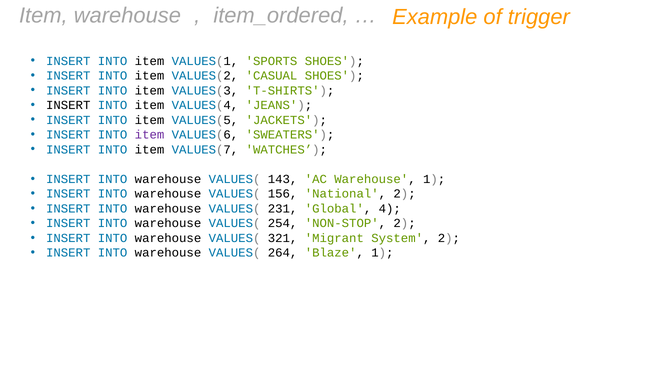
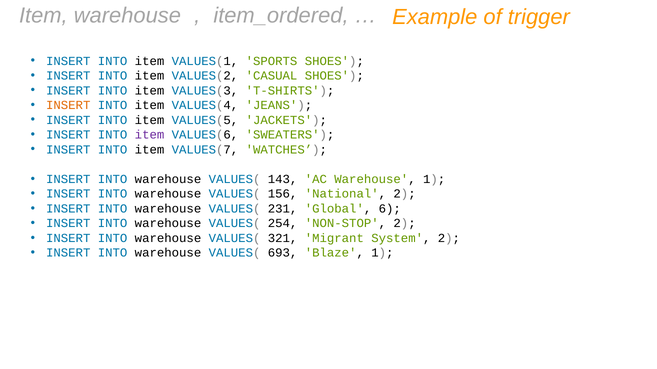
INSERT at (68, 105) colour: black -> orange
4: 4 -> 6
264: 264 -> 693
